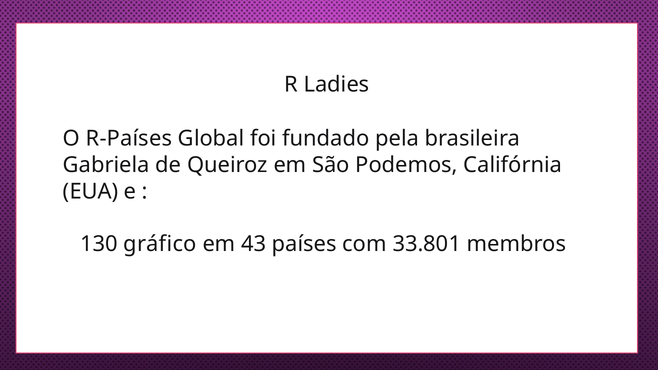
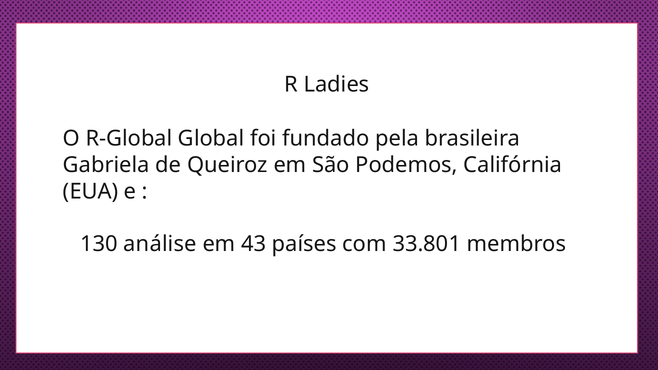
R-Países: R-Países -> R-Global
gráfico: gráfico -> análise
